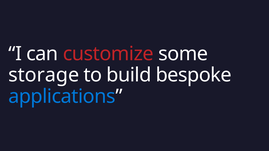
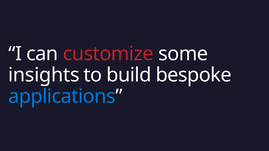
storage: storage -> insights
